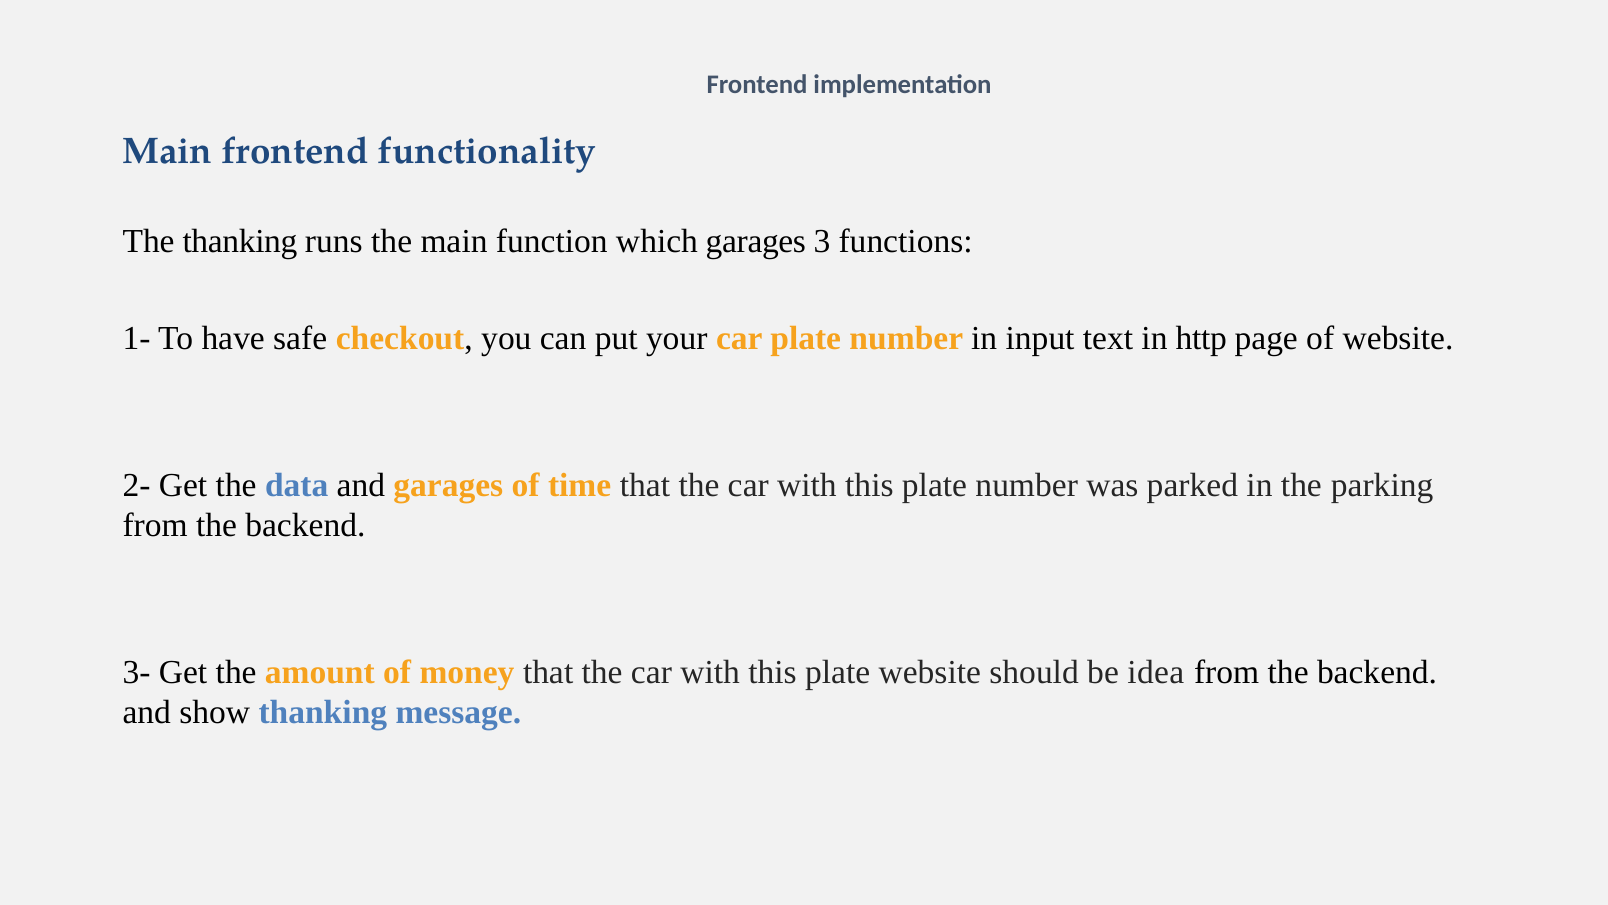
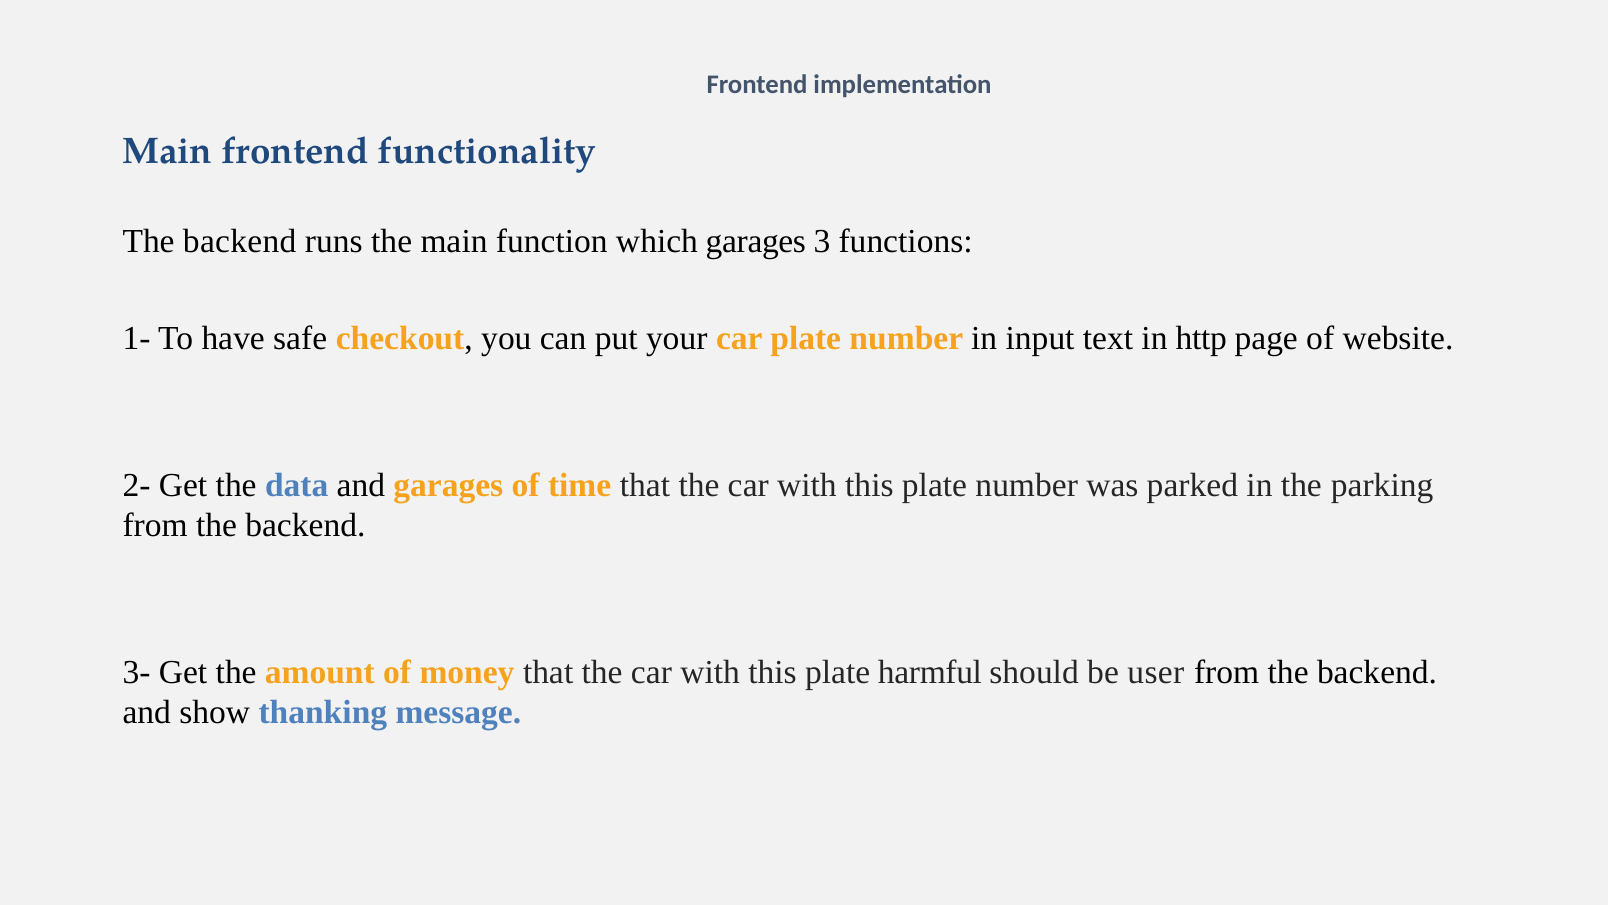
thanking at (240, 241): thanking -> backend
plate website: website -> harmful
idea: idea -> user
